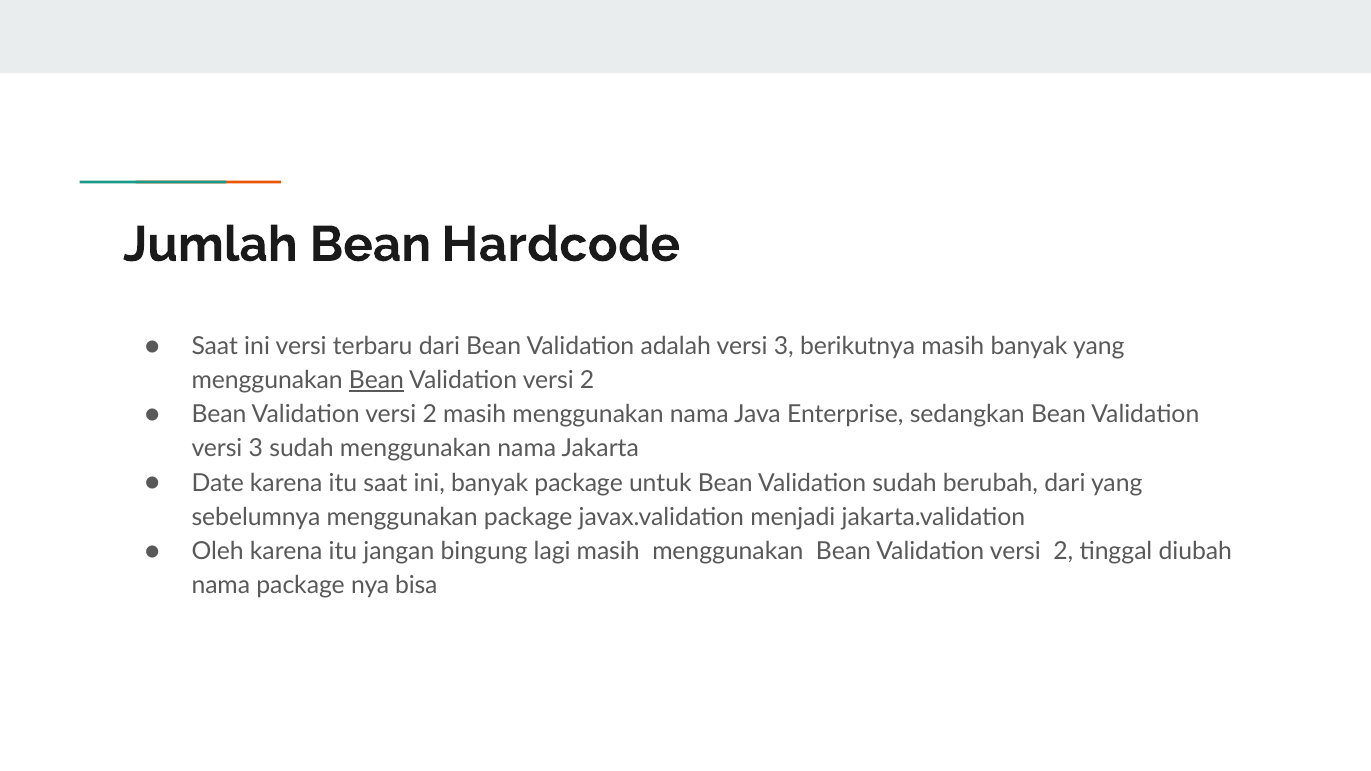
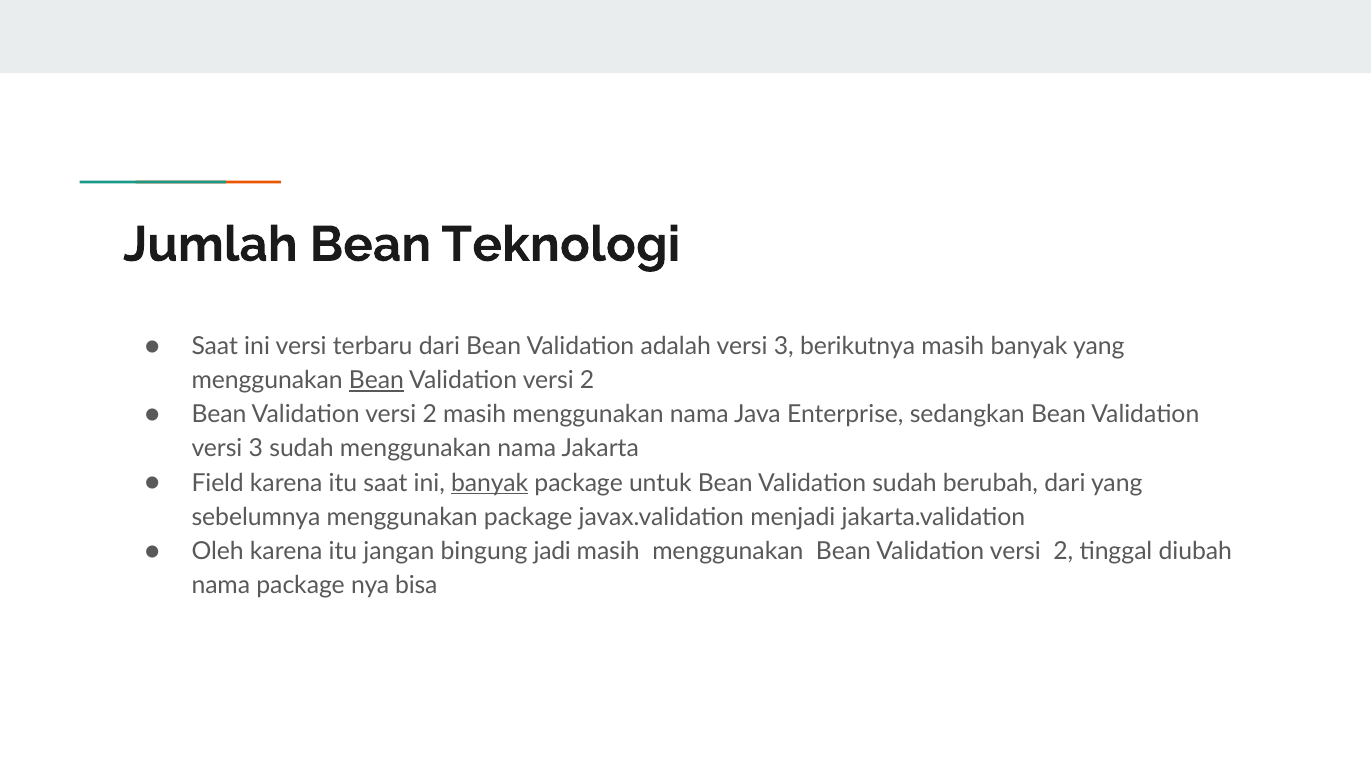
Hardcode: Hardcode -> Teknologi
Date: Date -> Field
banyak at (490, 483) underline: none -> present
lagi: lagi -> jadi
